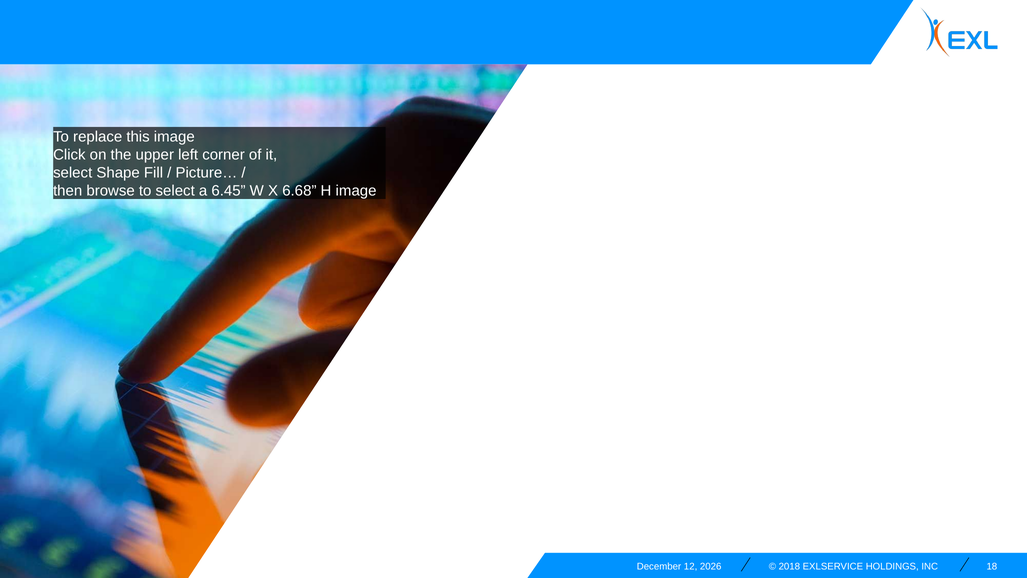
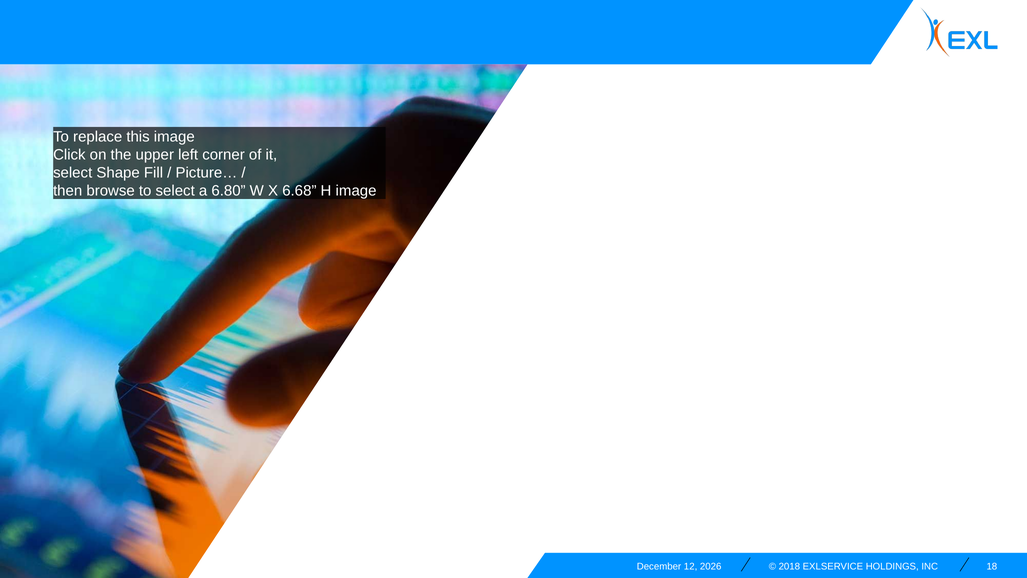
6.45: 6.45 -> 6.80
